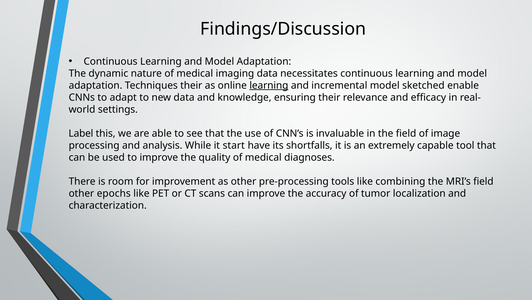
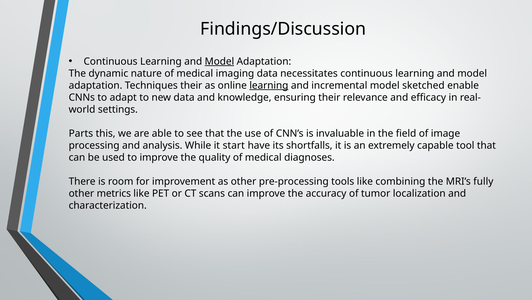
Model at (219, 61) underline: none -> present
Label: Label -> Parts
MRI’s field: field -> fully
epochs: epochs -> metrics
